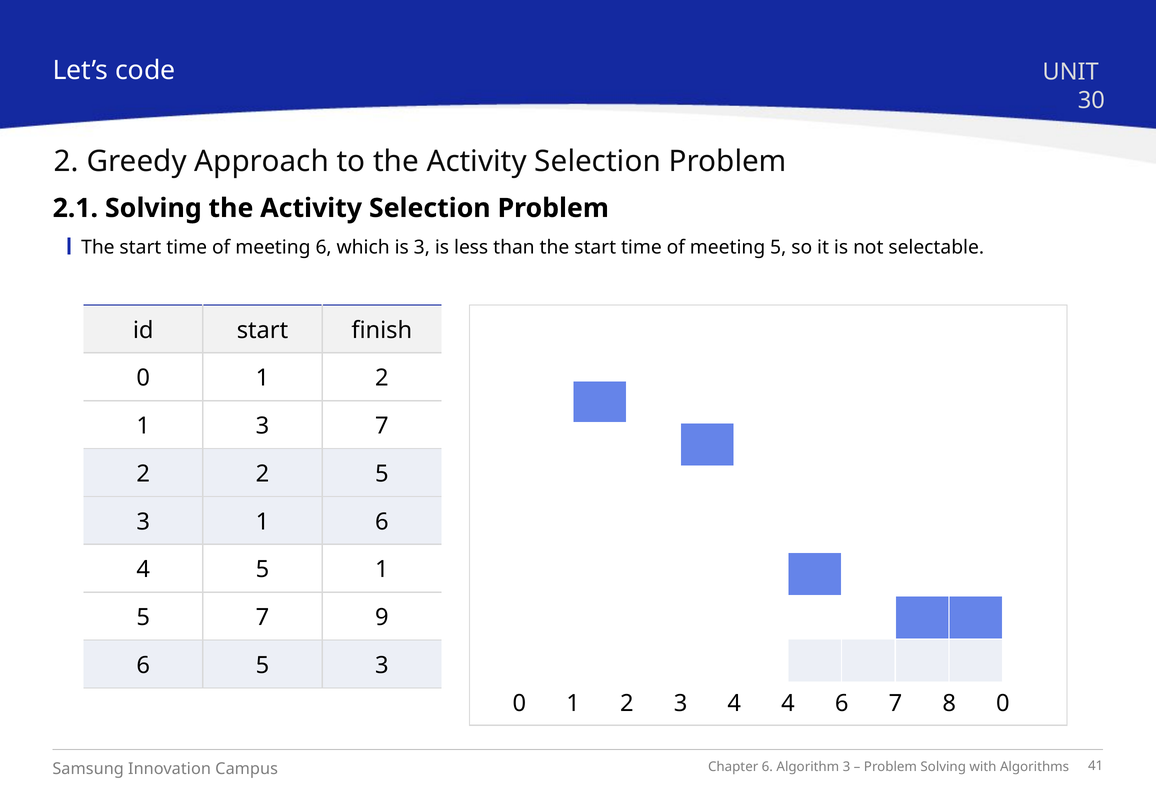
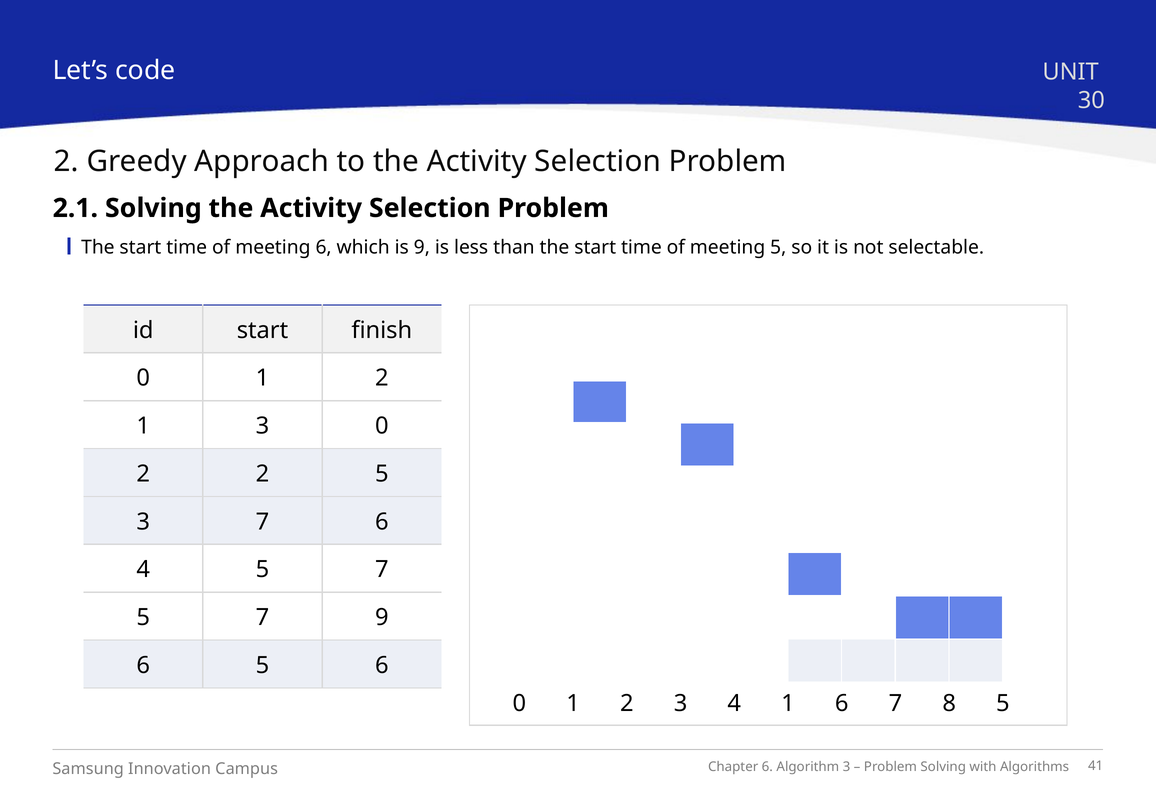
is 3: 3 -> 9
3 7: 7 -> 0
3 1: 1 -> 7
4 5 1: 1 -> 7
6 5 3: 3 -> 6
4 4: 4 -> 1
8 0: 0 -> 5
